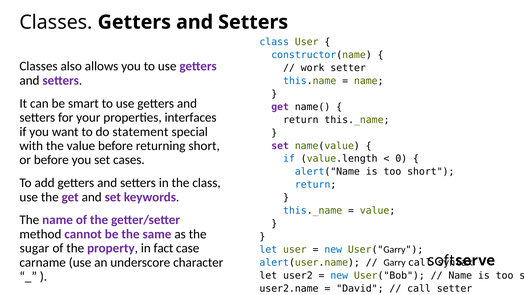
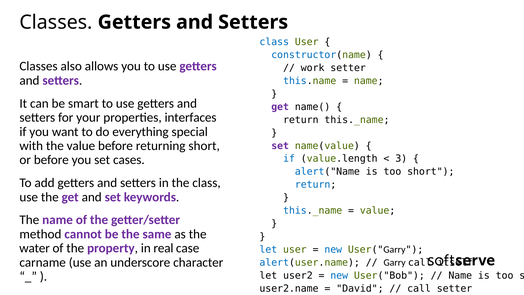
statement: statement -> everything
0: 0 -> 3
sugar: sugar -> water
fact: fact -> real
syntax: syntax -> itself
